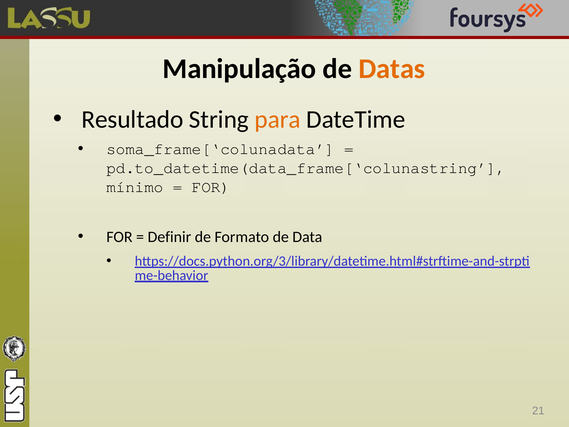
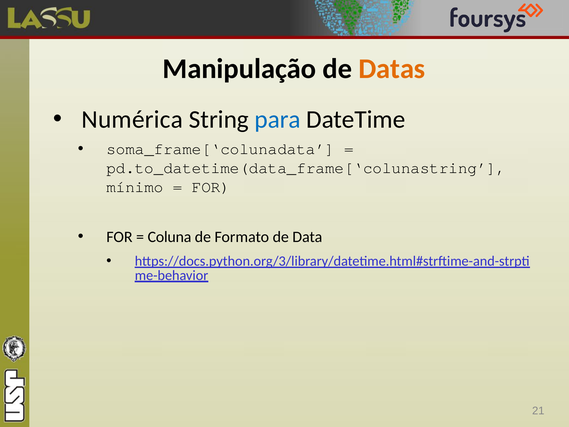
Resultado: Resultado -> Numérica
para colour: orange -> blue
Definir: Definir -> Coluna
